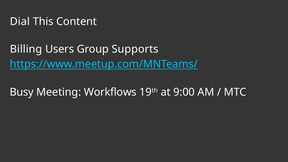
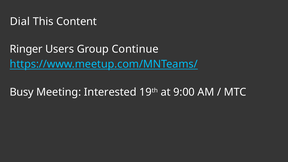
Billing: Billing -> Ringer
Supports: Supports -> Continue
Workflows: Workflows -> Interested
